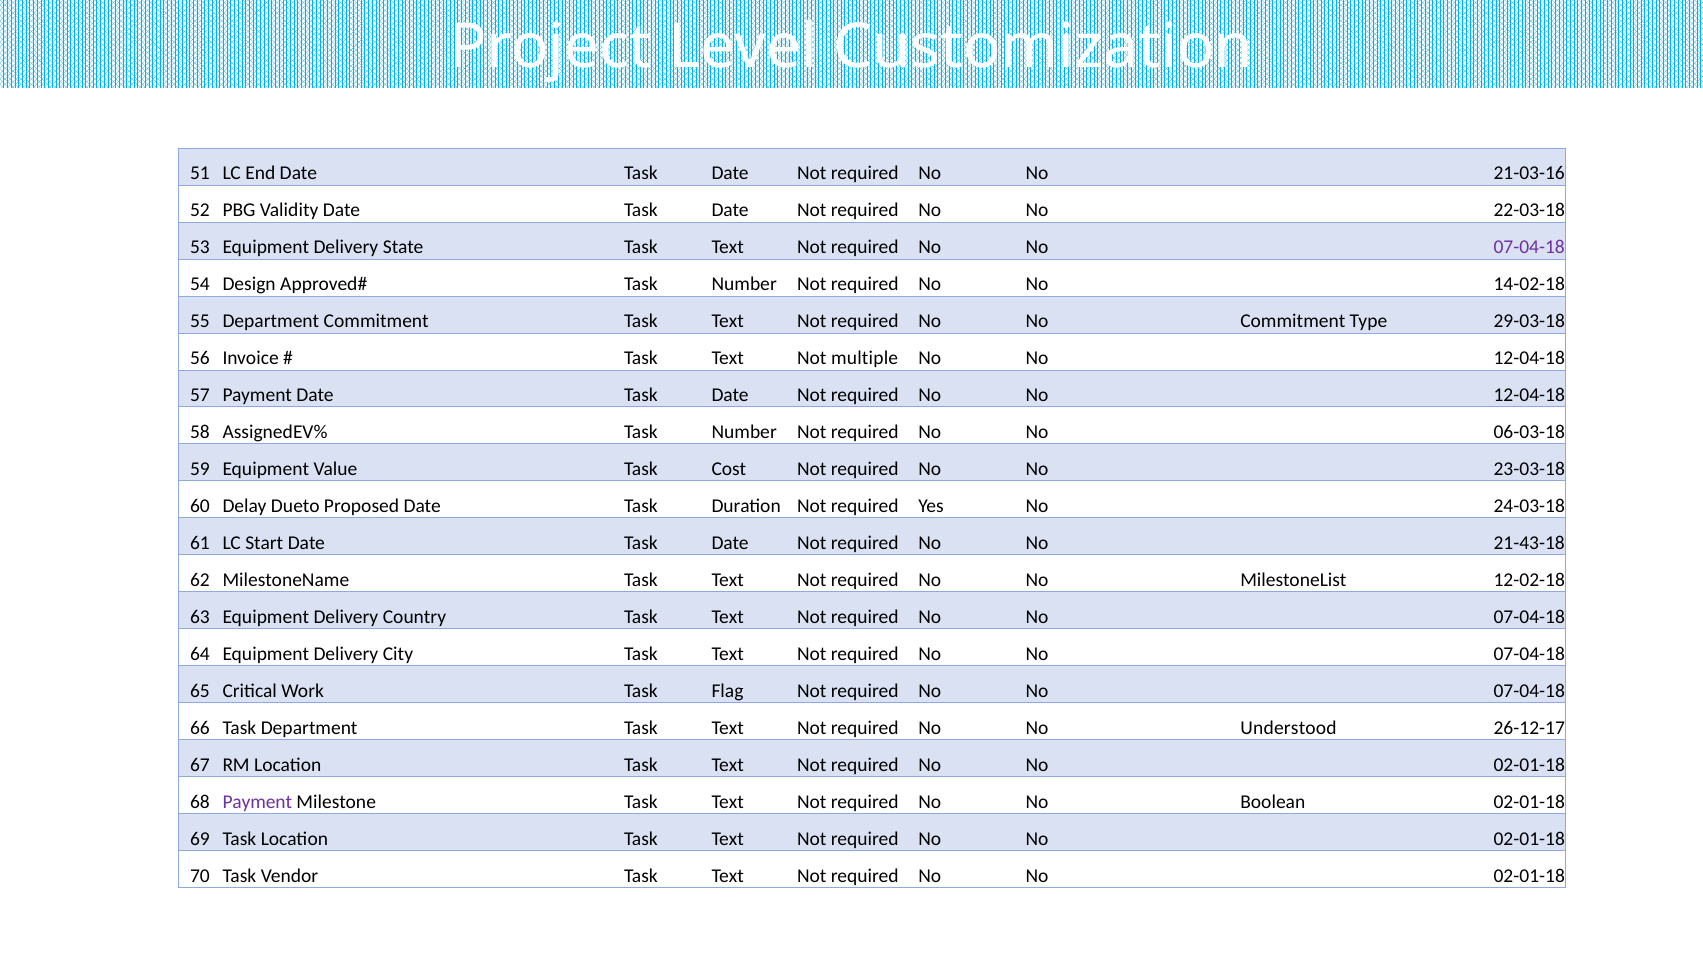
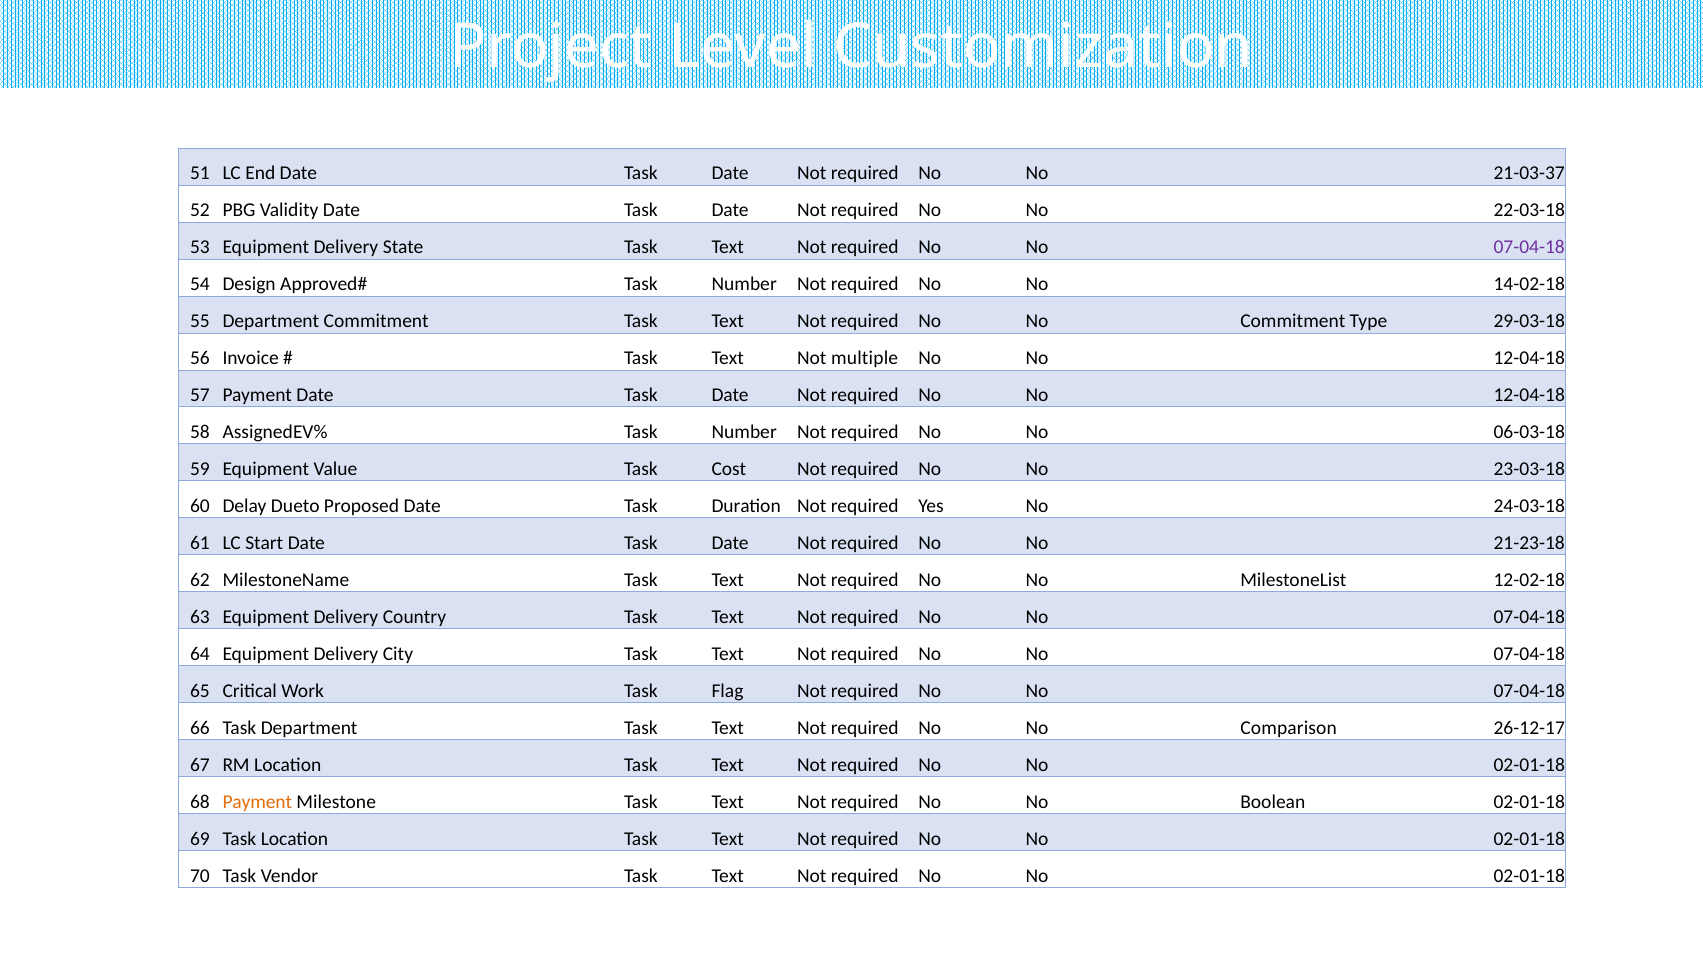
21-03-16: 21-03-16 -> 21-03-37
21-43-18: 21-43-18 -> 21-23-18
Understood: Understood -> Comparison
Payment at (257, 802) colour: purple -> orange
